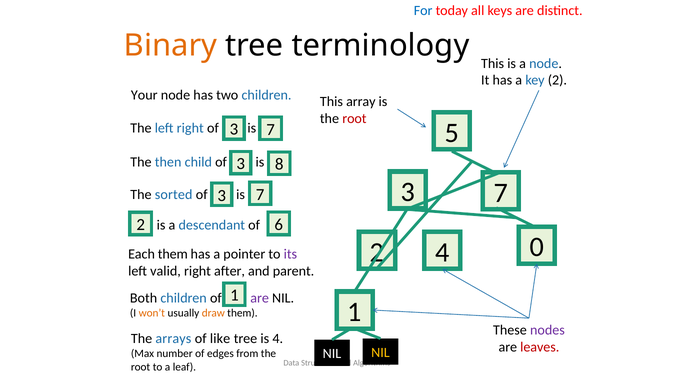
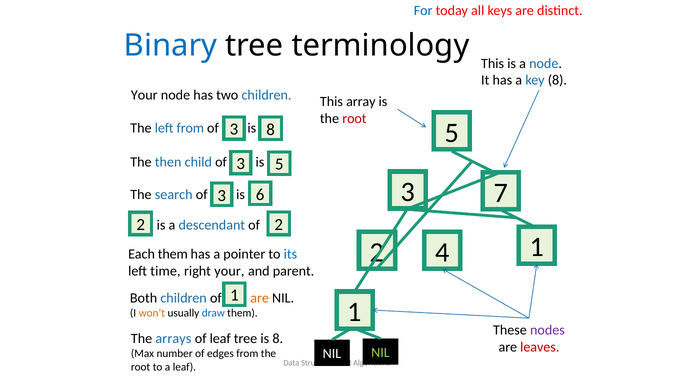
Binary colour: orange -> blue
key 2: 2 -> 8
left right: right -> from
7 at (271, 130): 7 -> 8
8 at (279, 164): 8 -> 5
7 at (260, 195): 7 -> 6
sorted: sorted -> search
2 6: 6 -> 2
0 at (537, 247): 0 -> 1
its colour: purple -> blue
valid: valid -> time
right after: after -> your
are at (260, 298) colour: purple -> orange
draw colour: orange -> blue
of like: like -> leaf
is 4: 4 -> 8
NIL at (380, 353) colour: yellow -> light green
